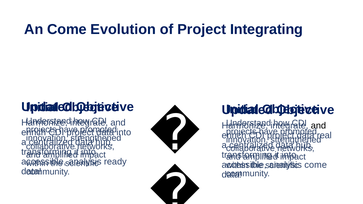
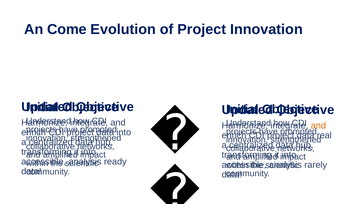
Project Integrating: Integrating -> Innovation
and at (318, 126) colour: black -> orange
come at (316, 165): come -> rarely
